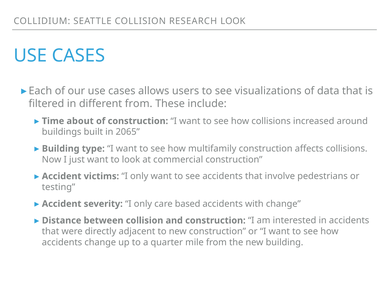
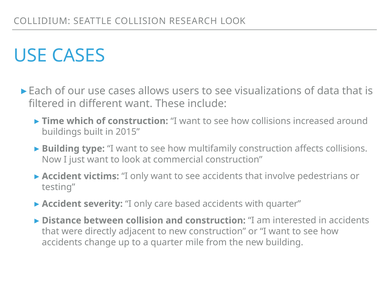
different from: from -> want
about: about -> which
2065: 2065 -> 2015
with change: change -> quarter
